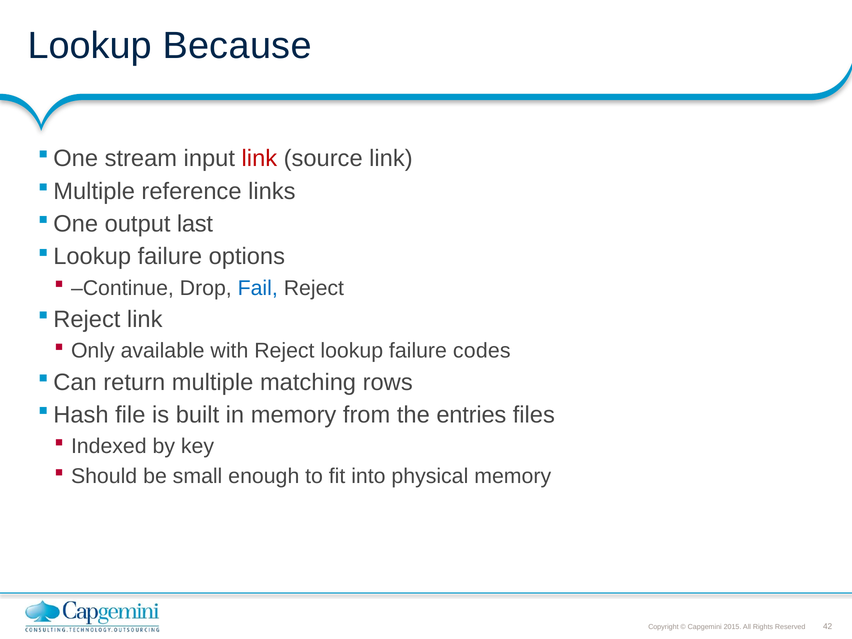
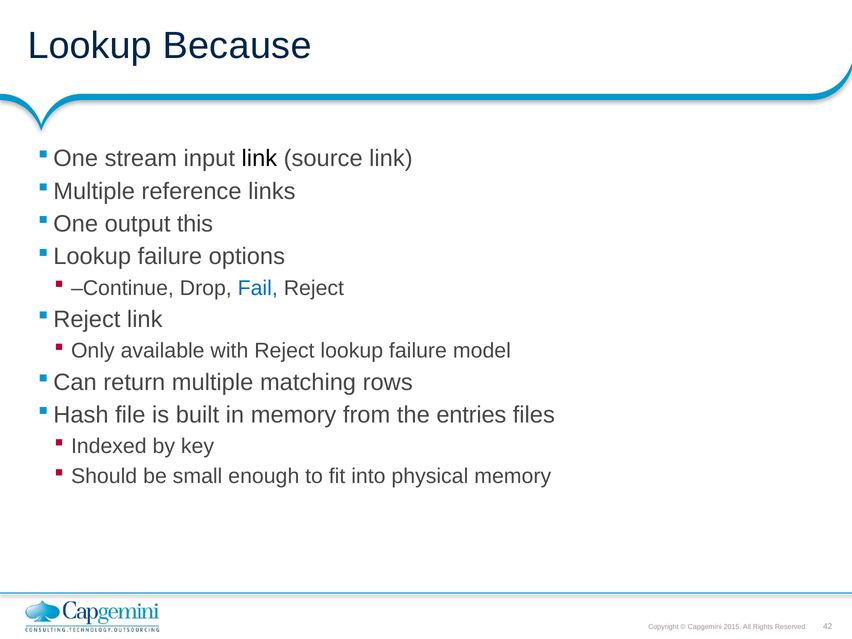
link at (259, 159) colour: red -> black
last: last -> this
codes: codes -> model
